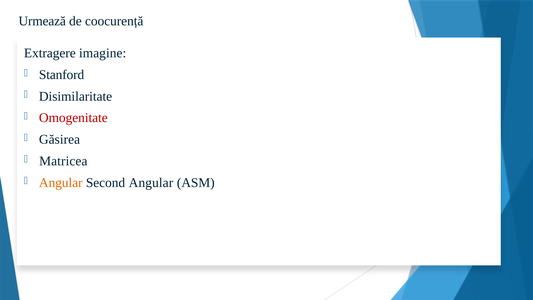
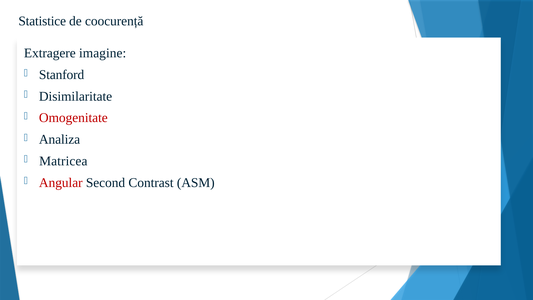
Urmează: Urmează -> Statistice
Găsirea: Găsirea -> Analiza
Angular at (61, 182) colour: orange -> red
Second Angular: Angular -> Contrast
